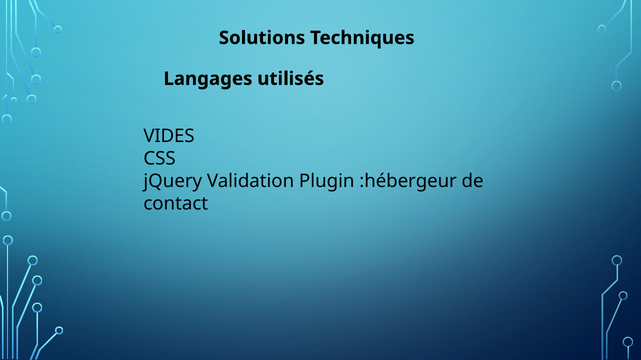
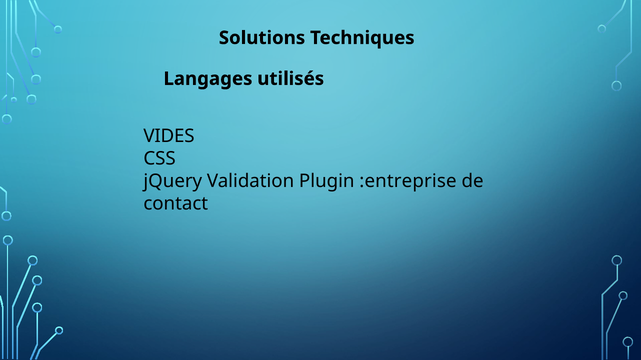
:hébergeur: :hébergeur -> :entreprise
